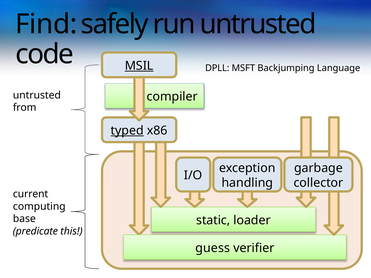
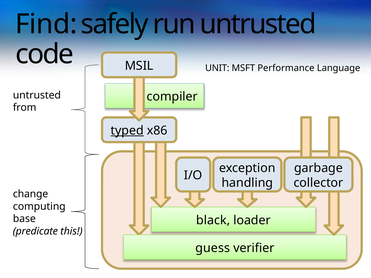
MSIL underline: present -> none
DPLL: DPLL -> UNIT
Backjumping: Backjumping -> Performance
current: current -> change
static: static -> black
